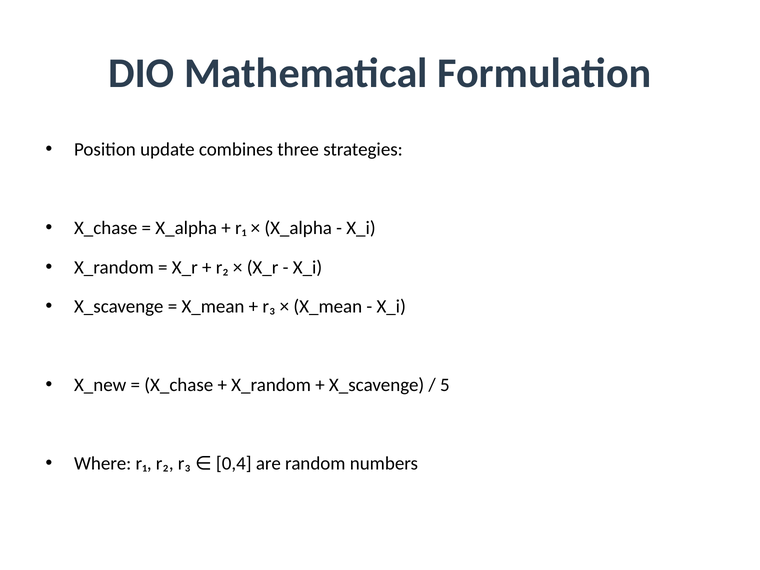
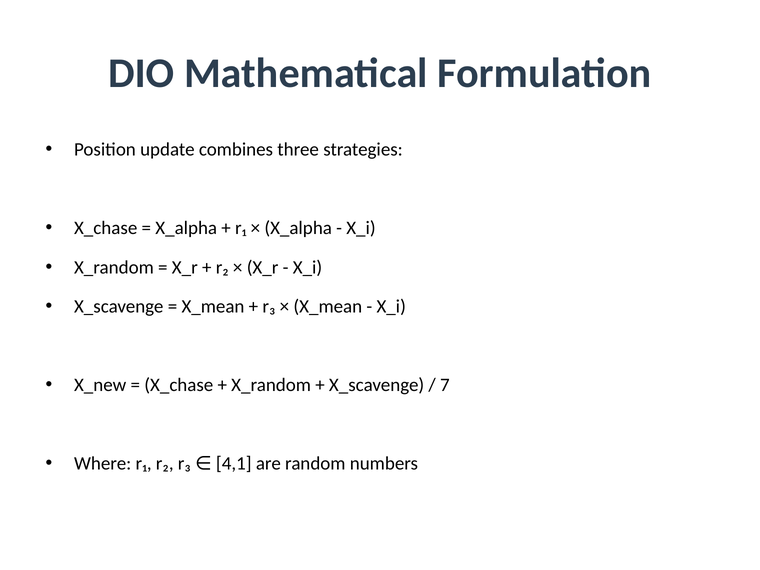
5: 5 -> 7
0,4: 0,4 -> 4,1
